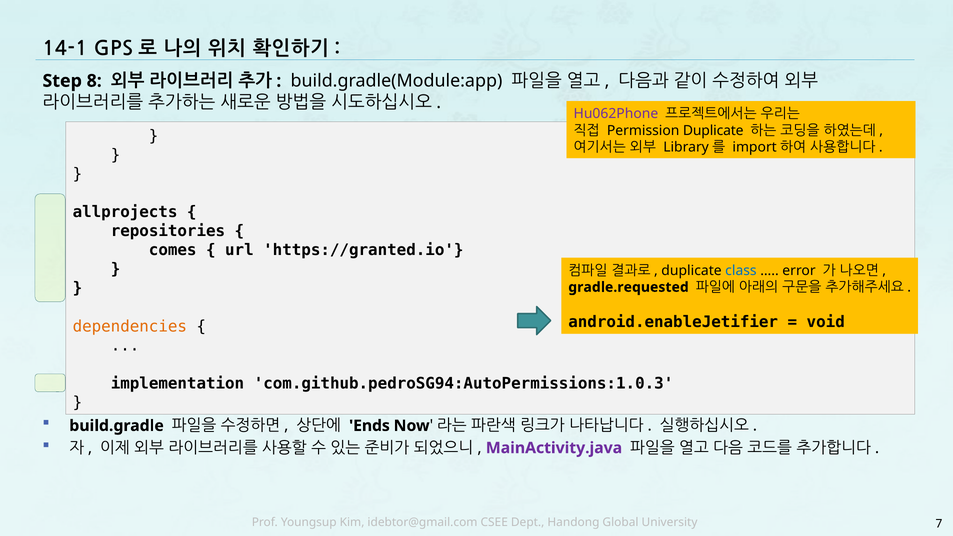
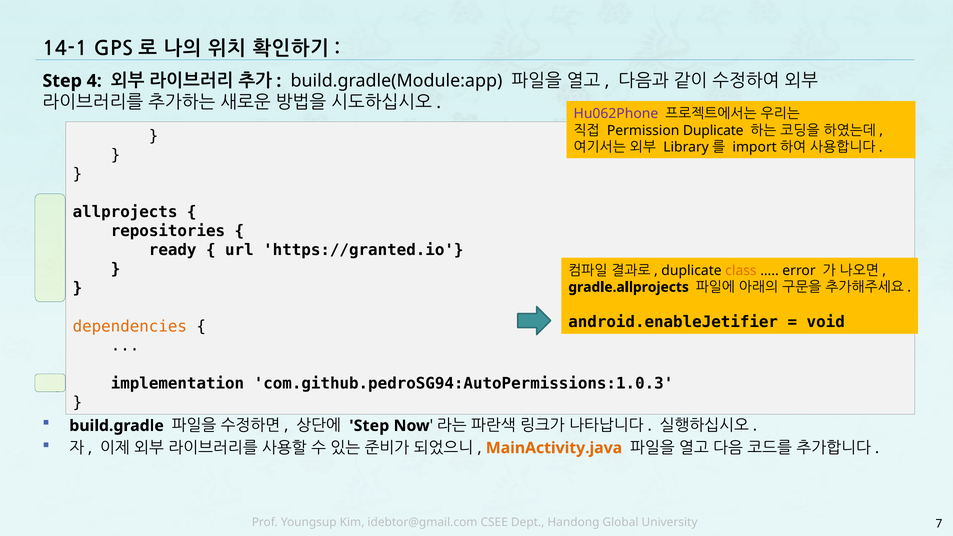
8: 8 -> 4
comes: comes -> ready
class colour: blue -> orange
gradle.requested: gradle.requested -> gradle.allprojects
Ends at (369, 426): Ends -> Step
MainActivity.java colour: purple -> orange
